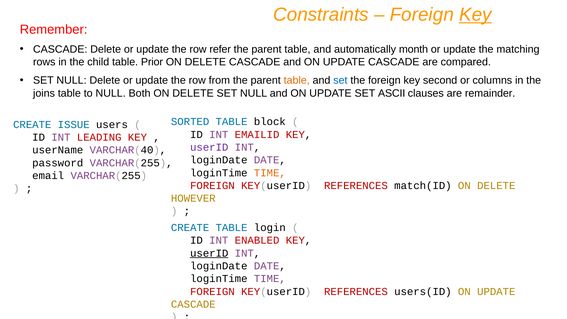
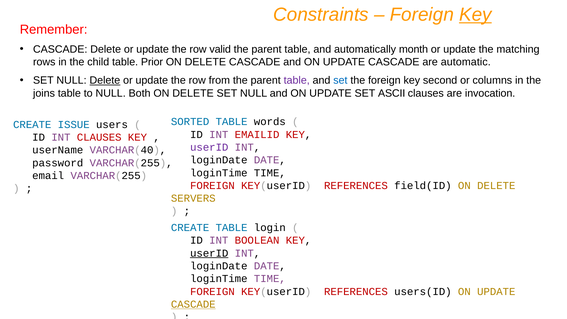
refer: refer -> valid
compared: compared -> automatic
Delete at (105, 80) underline: none -> present
table at (297, 80) colour: orange -> purple
remainder: remainder -> invocation
block: block -> words
INT LEADING: LEADING -> CLAUSES
TIME at (270, 173) colour: orange -> black
match(ID: match(ID -> field(ID
HOWEVER: HOWEVER -> SERVERS
ENABLED: ENABLED -> BOOLEAN
CASCADE at (193, 304) underline: none -> present
